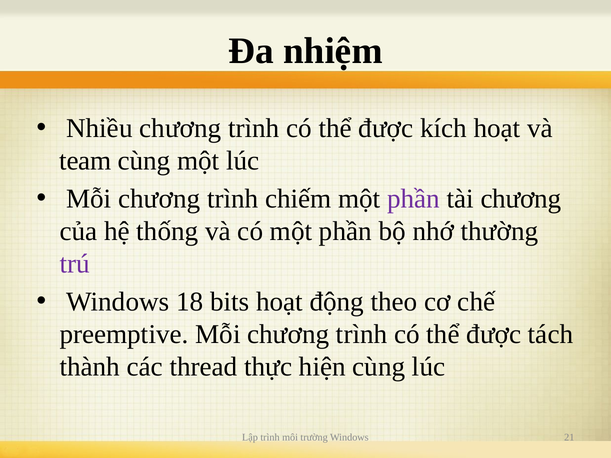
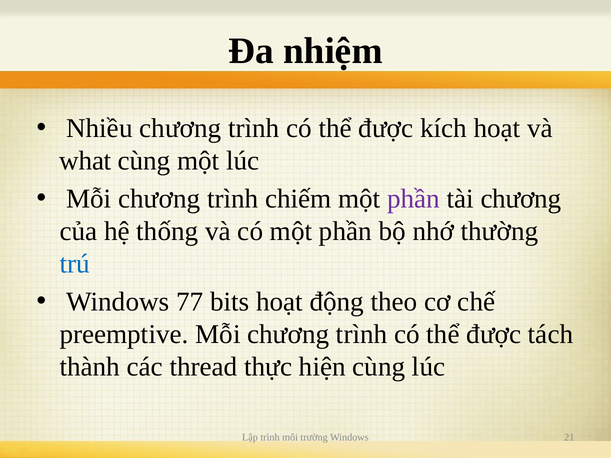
team: team -> what
trú colour: purple -> blue
18: 18 -> 77
